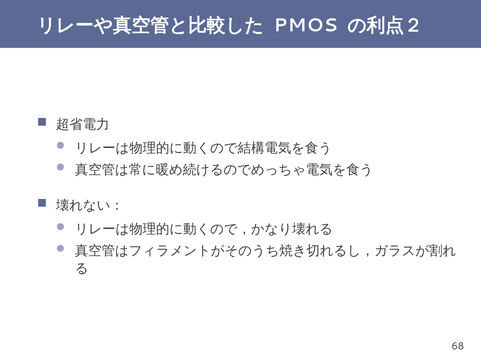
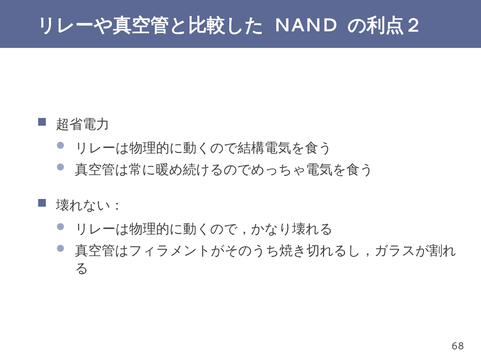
PMOS: PMOS -> NAND
